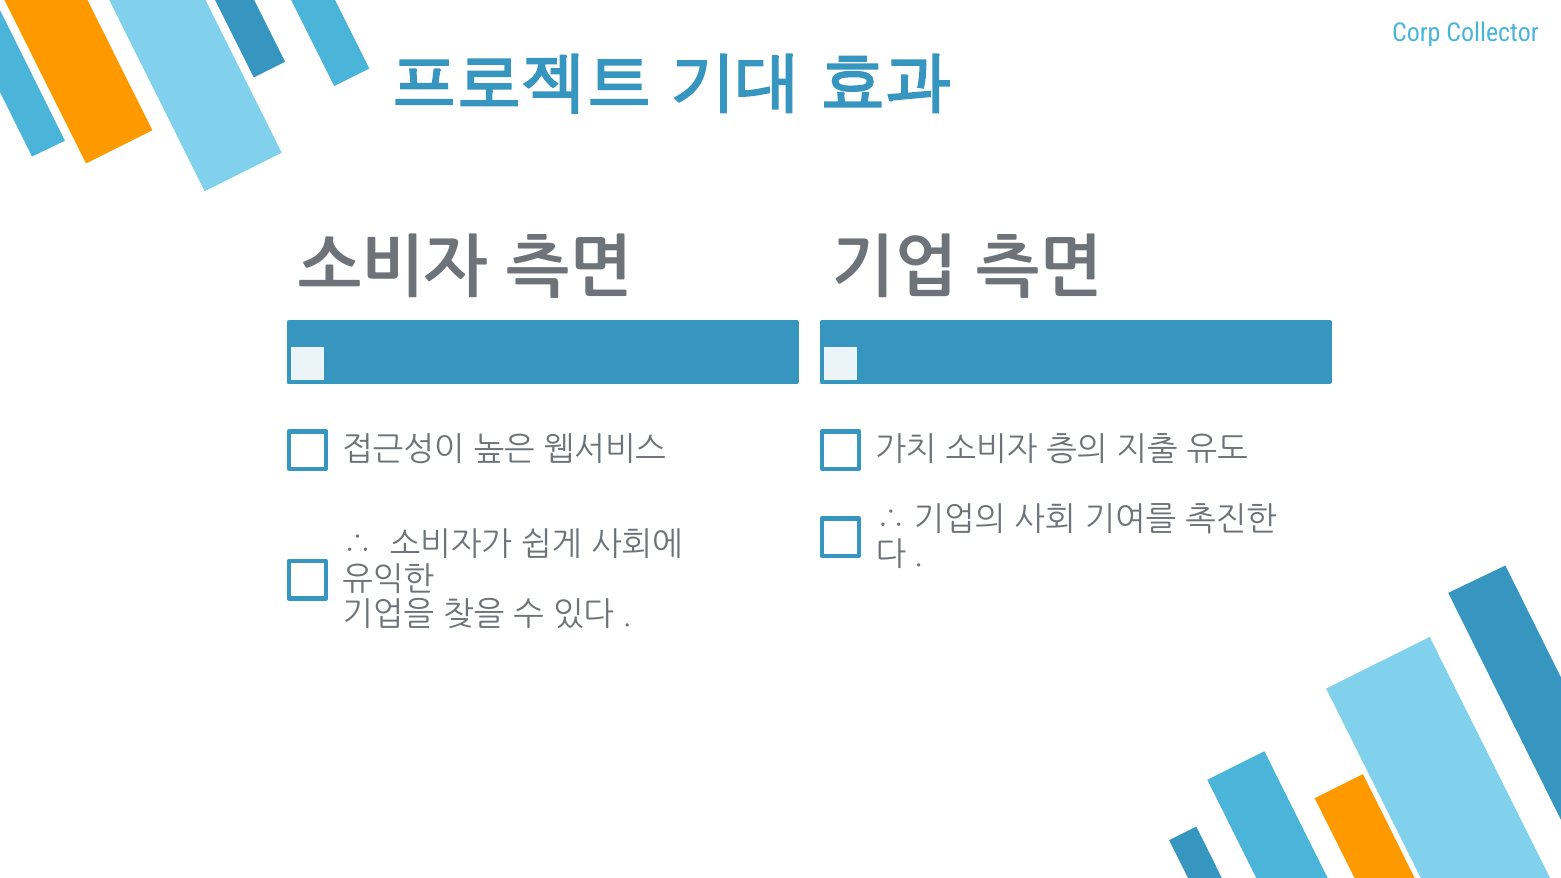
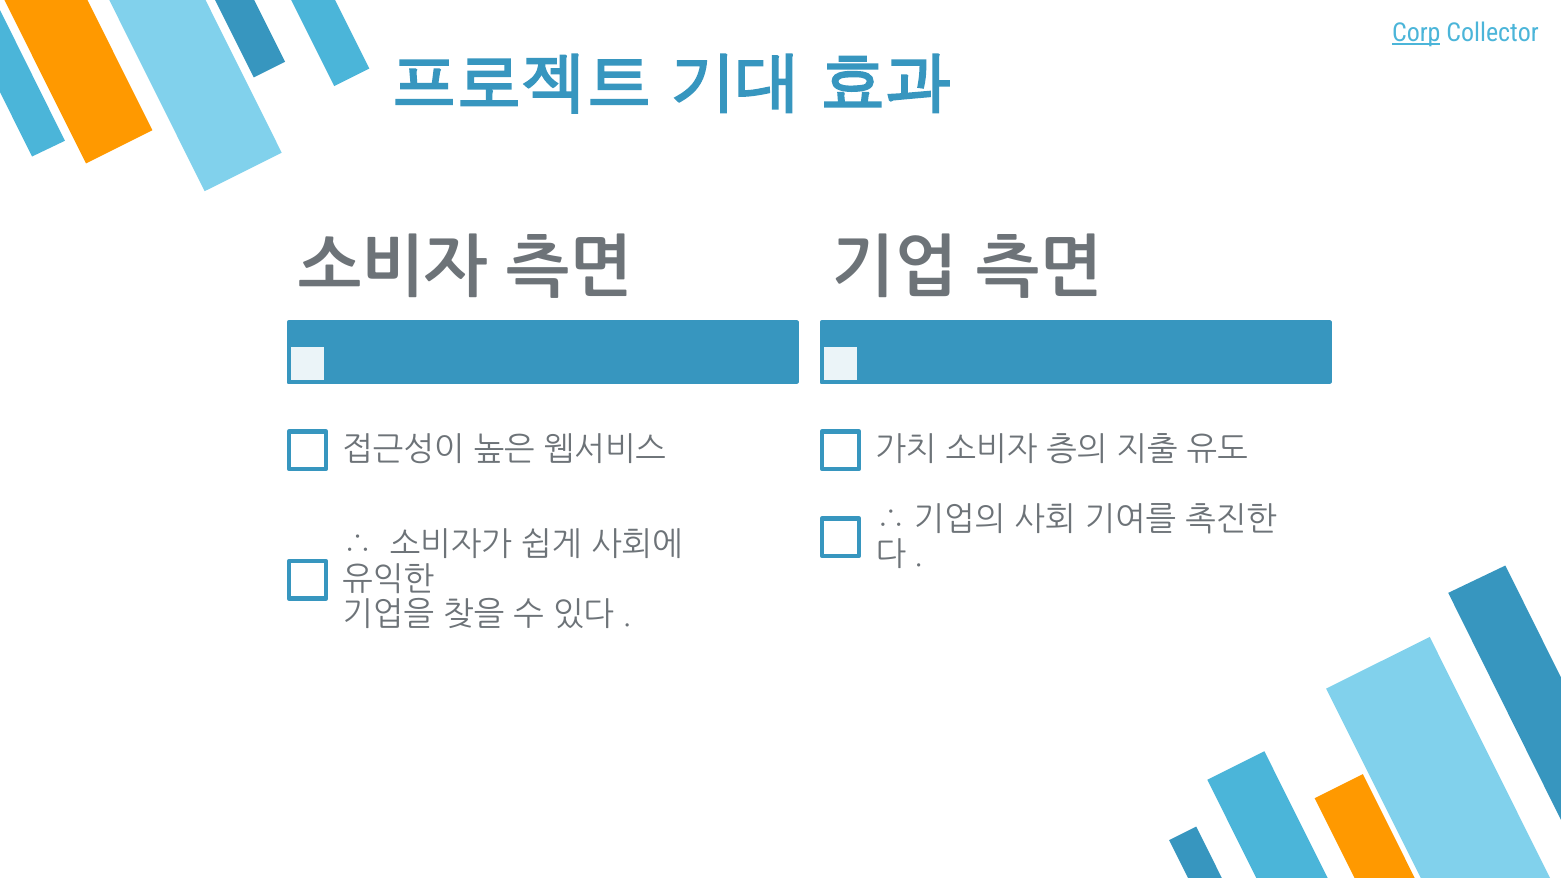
Corp underline: none -> present
